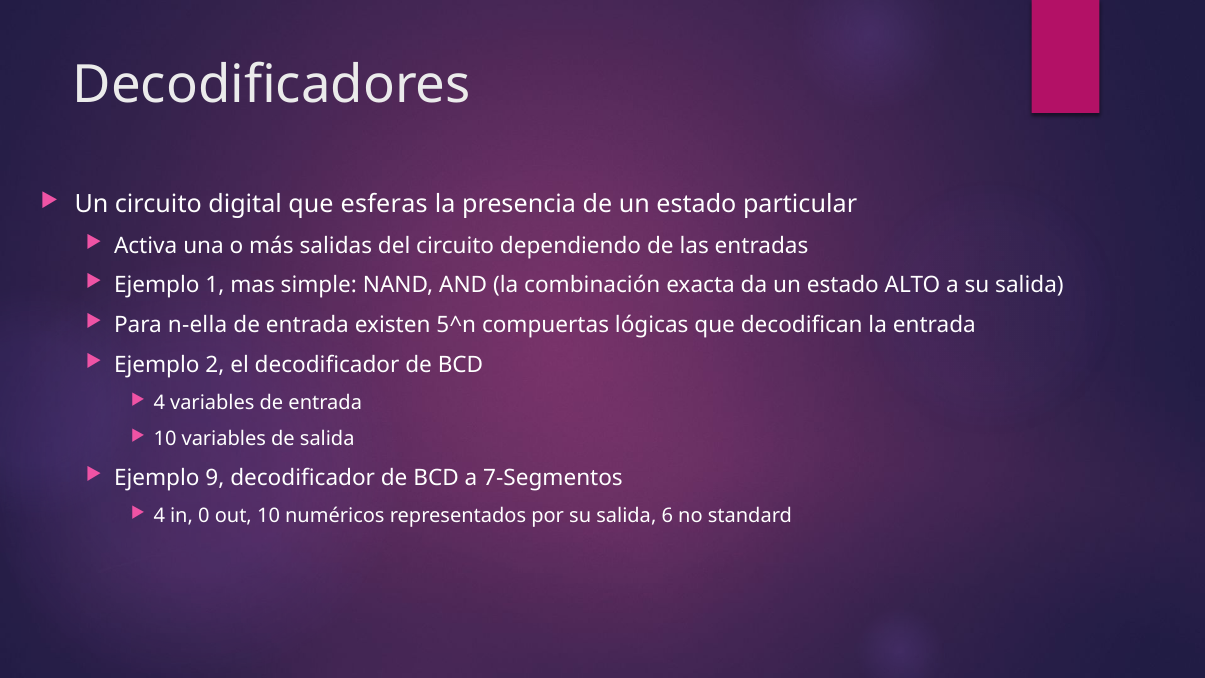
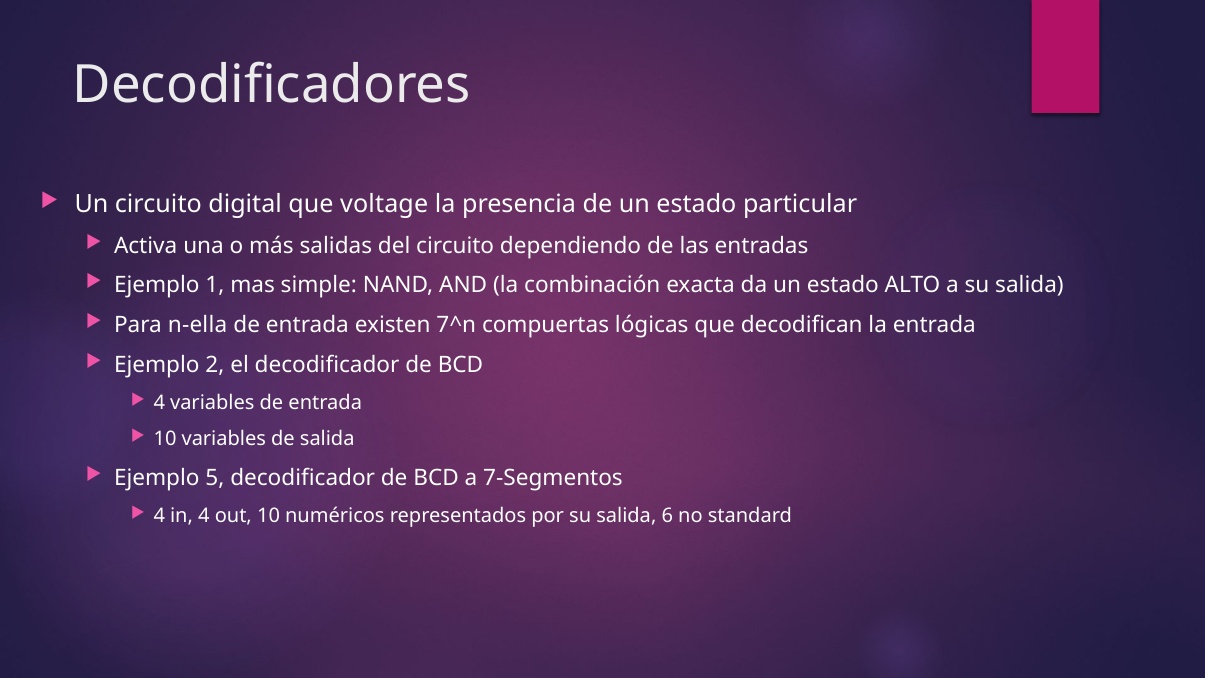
esferas: esferas -> voltage
5^n: 5^n -> 7^n
9: 9 -> 5
in 0: 0 -> 4
